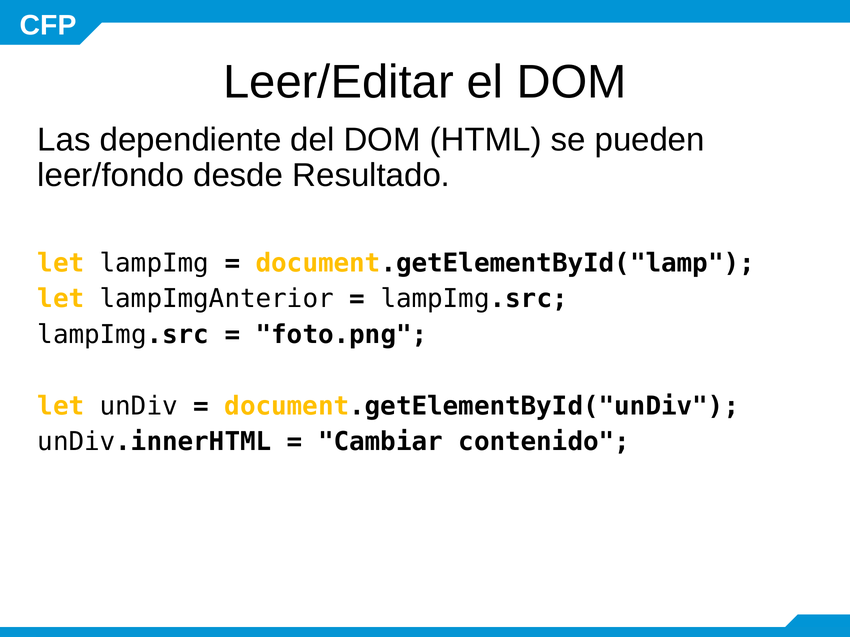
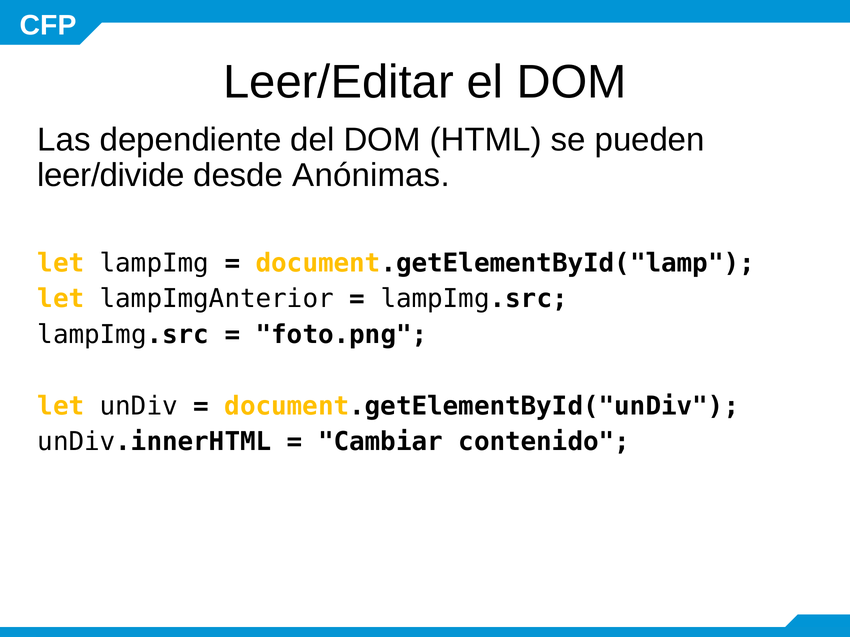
leer/fondo: leer/fondo -> leer/divide
Resultado: Resultado -> Anónimas
